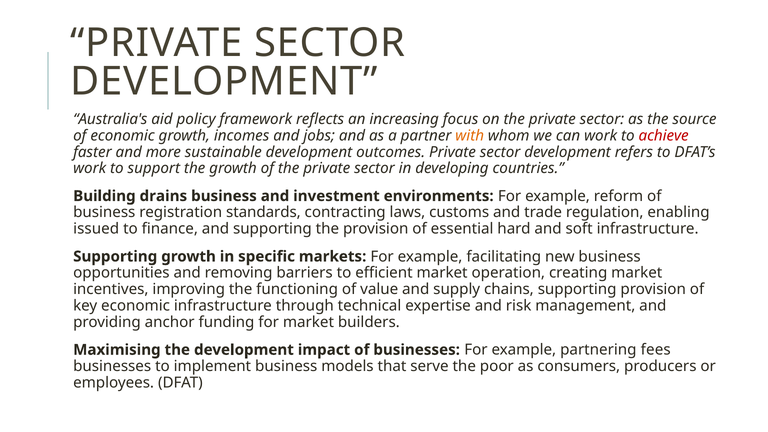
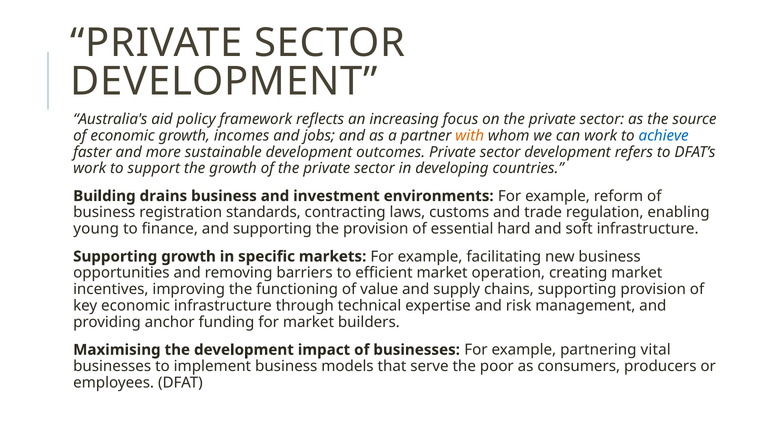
achieve colour: red -> blue
issued: issued -> young
fees: fees -> vital
